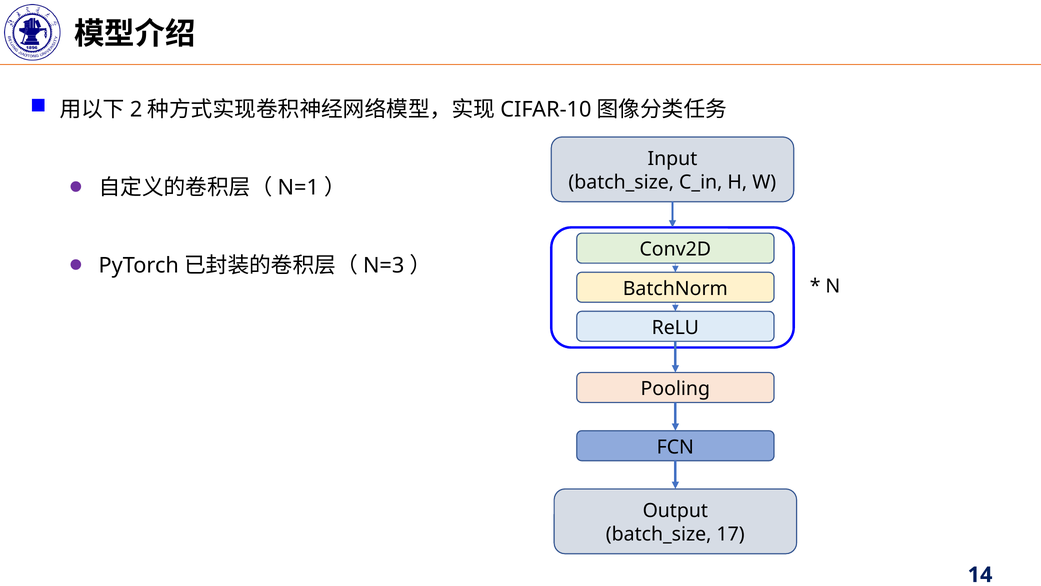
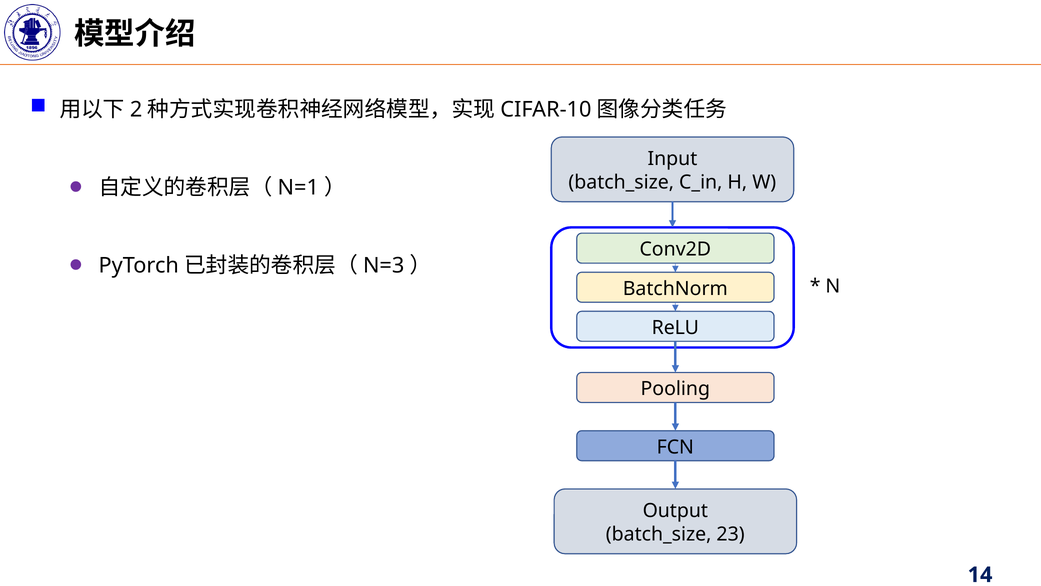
17: 17 -> 23
